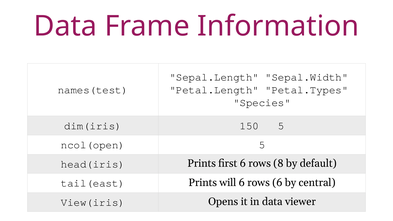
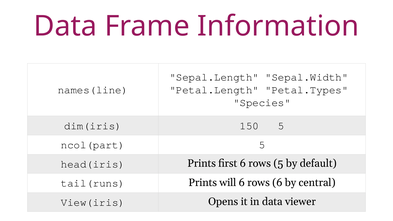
names(test: names(test -> names(line
ncol(open: ncol(open -> ncol(part
rows 8: 8 -> 5
tail(east: tail(east -> tail(runs
